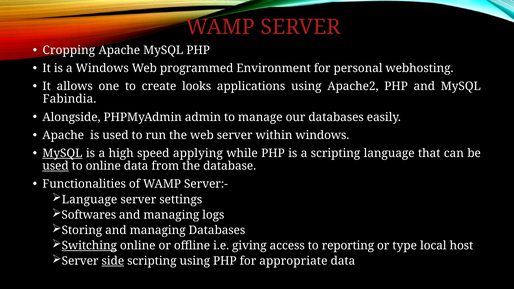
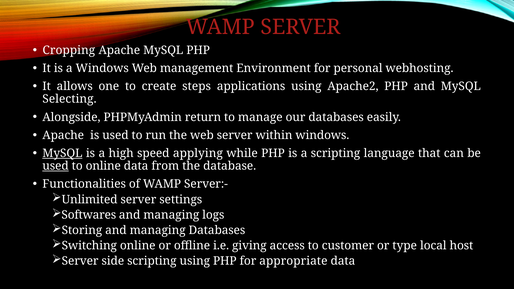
programmed: programmed -> management
looks: looks -> steps
Fabindia: Fabindia -> Selecting
admin: admin -> return
Language at (90, 200): Language -> Unlimited
Switching underline: present -> none
reporting: reporting -> customer
side underline: present -> none
